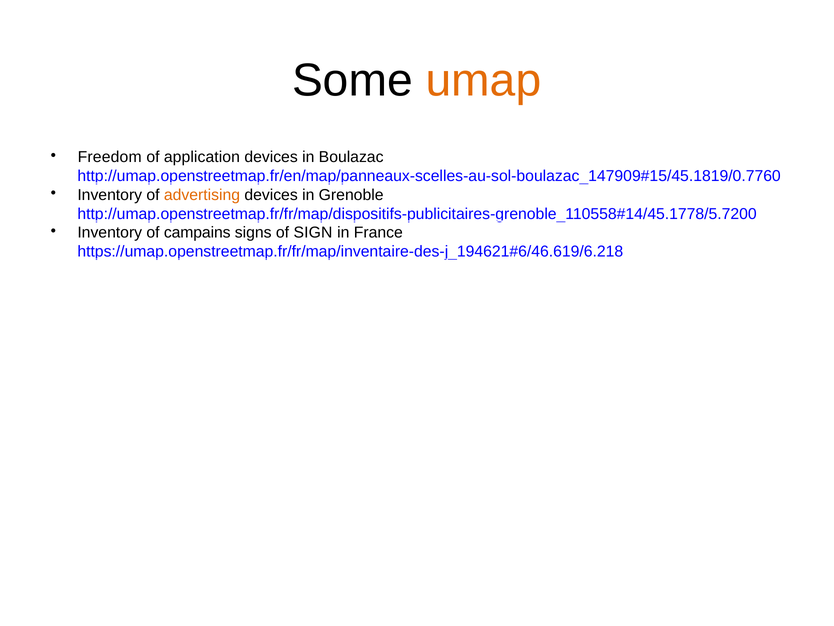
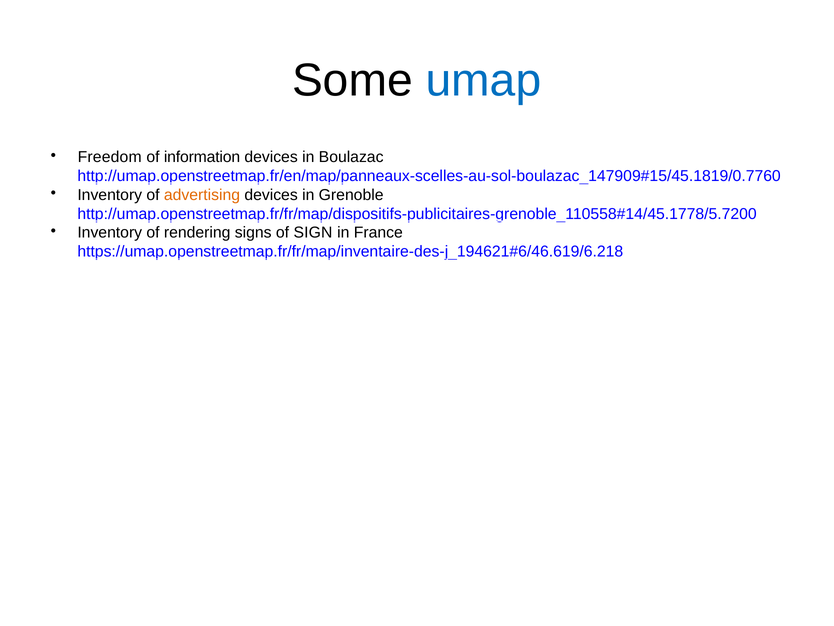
umap colour: orange -> blue
application: application -> information
campains: campains -> rendering
